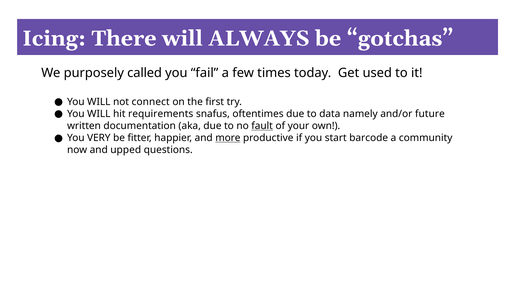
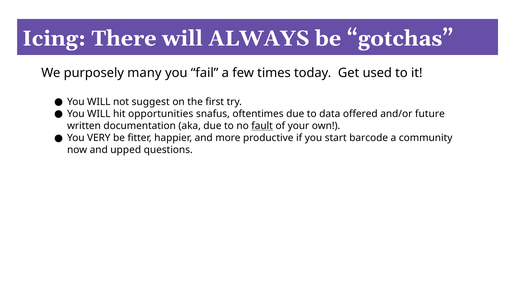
called: called -> many
connect: connect -> suggest
requirements: requirements -> opportunities
namely: namely -> offered
more underline: present -> none
